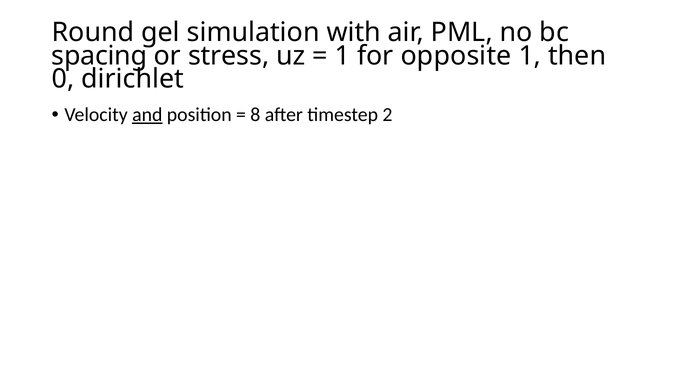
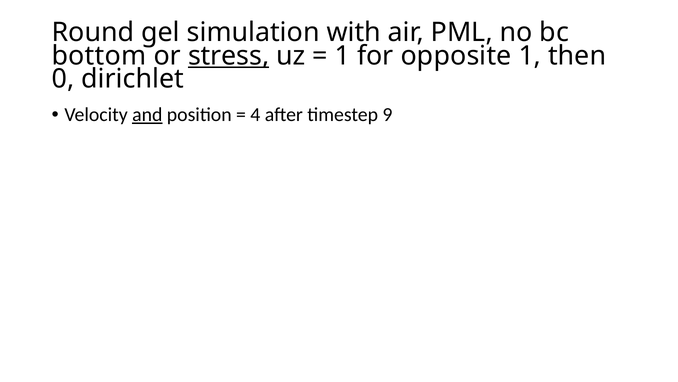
spacing: spacing -> bottom
stress underline: none -> present
8: 8 -> 4
2: 2 -> 9
